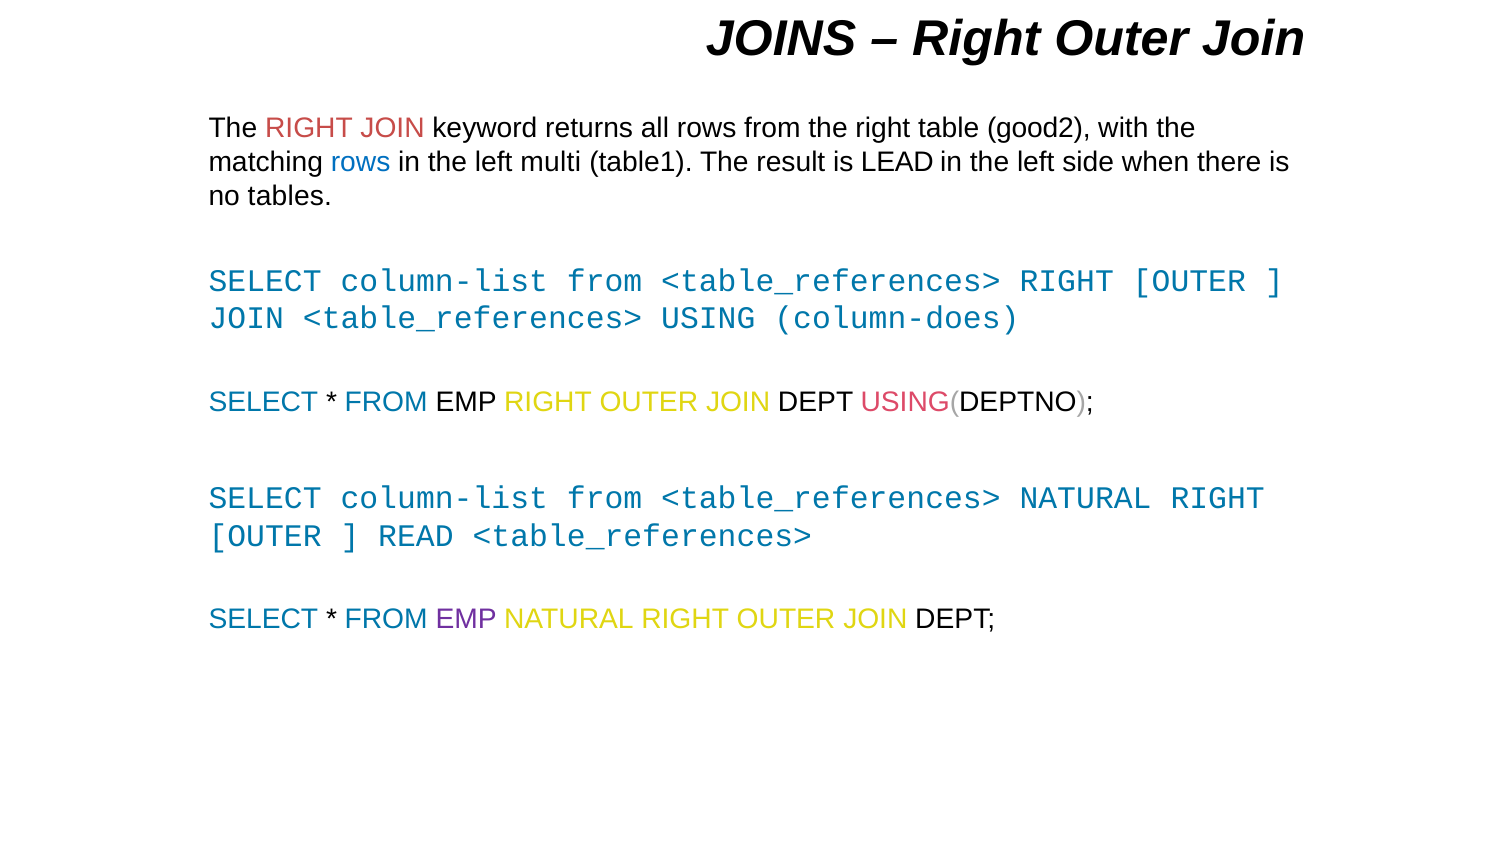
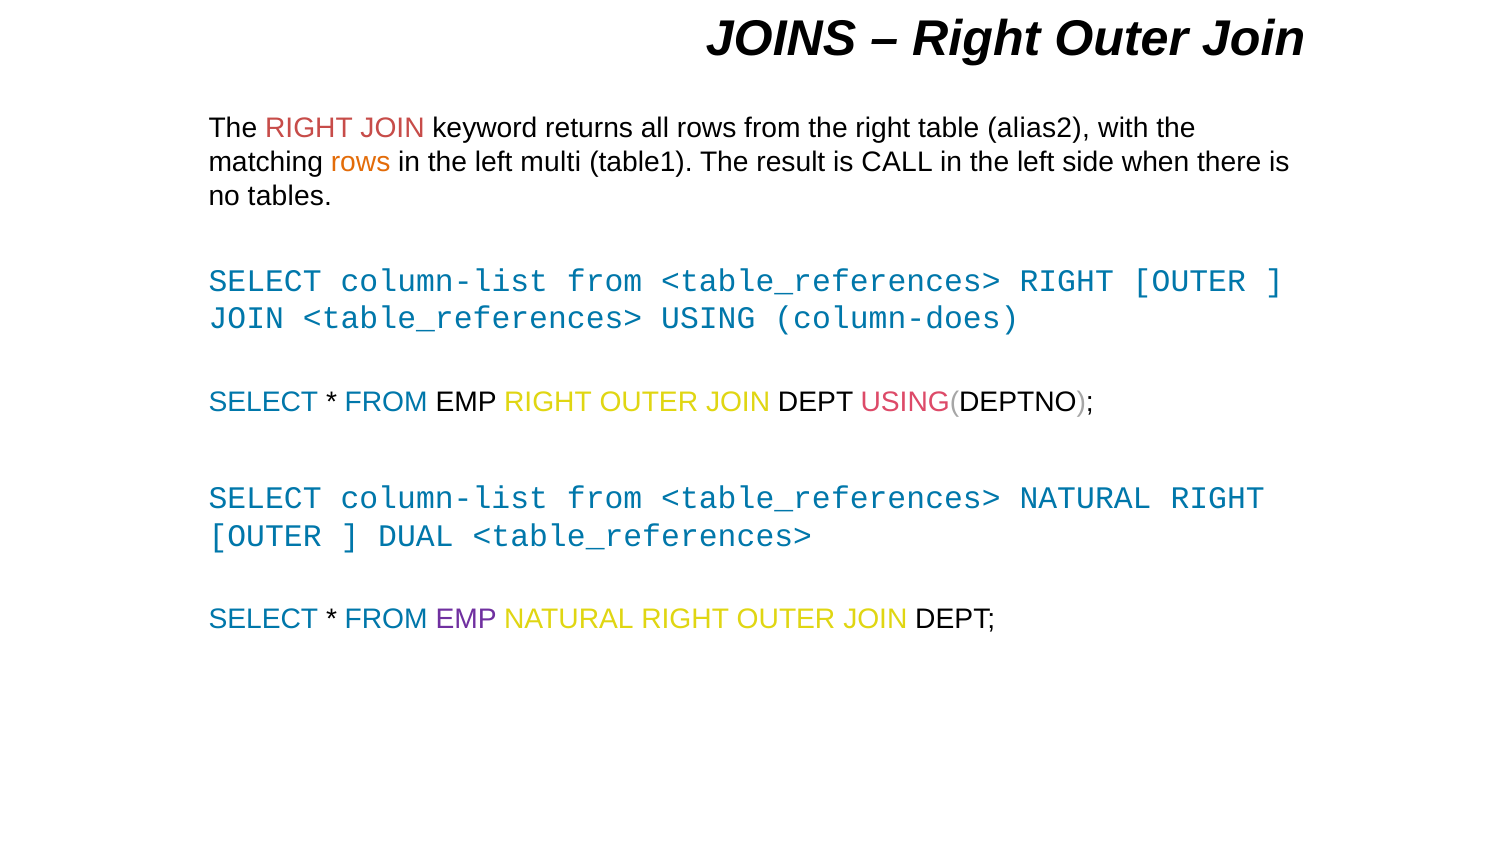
good2: good2 -> alias2
rows at (361, 162) colour: blue -> orange
LEAD: LEAD -> CALL
READ: READ -> DUAL
